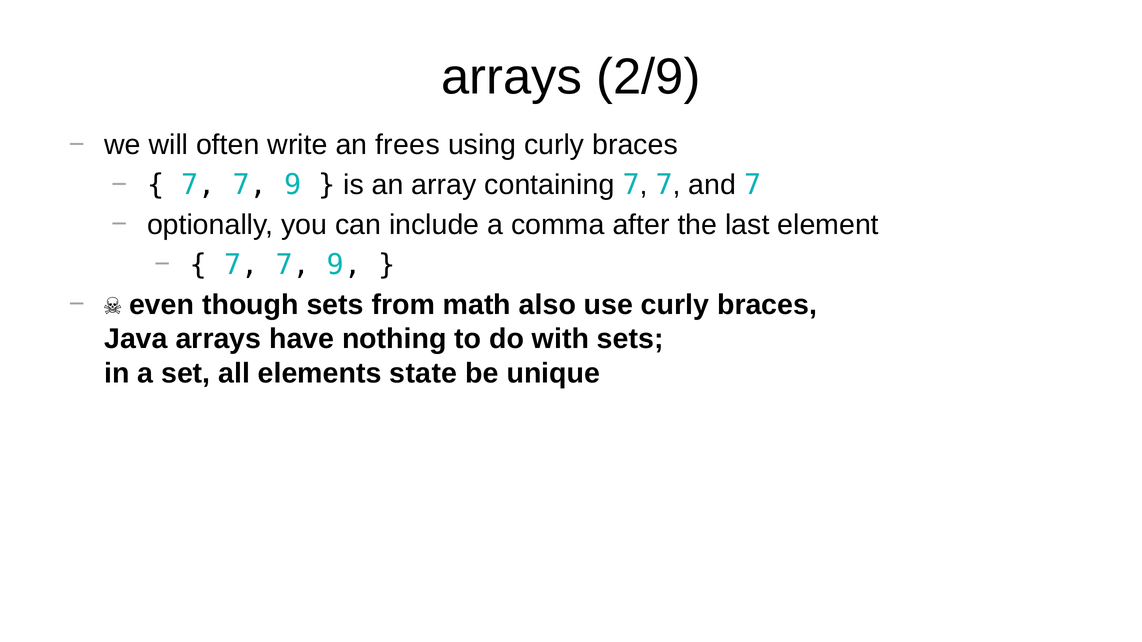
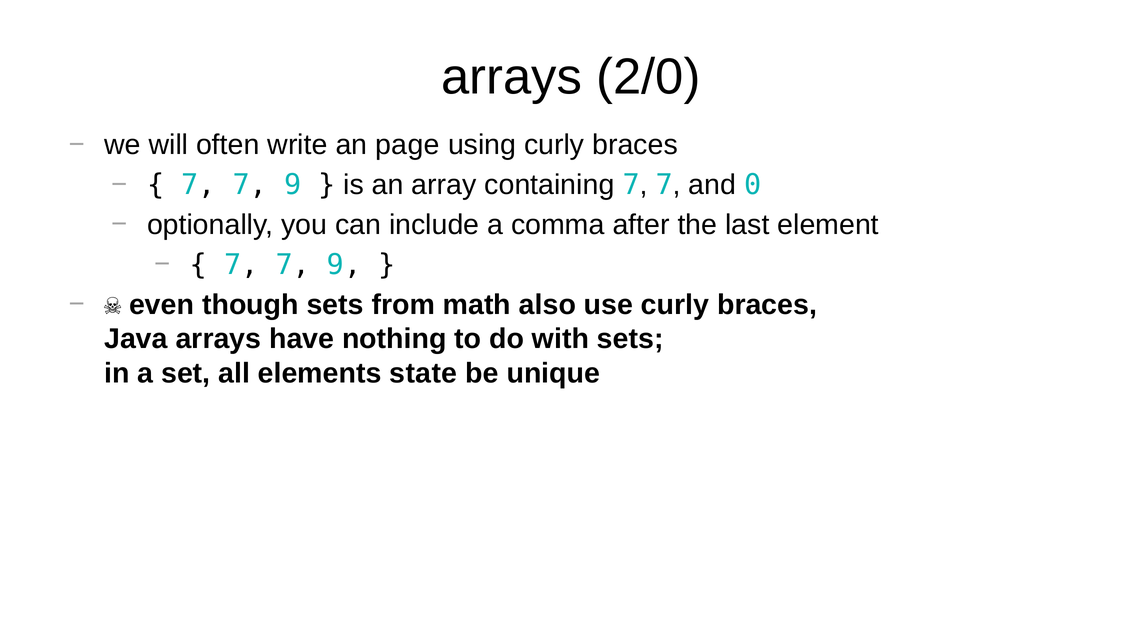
2/9: 2/9 -> 2/0
frees: frees -> page
and 7: 7 -> 0
